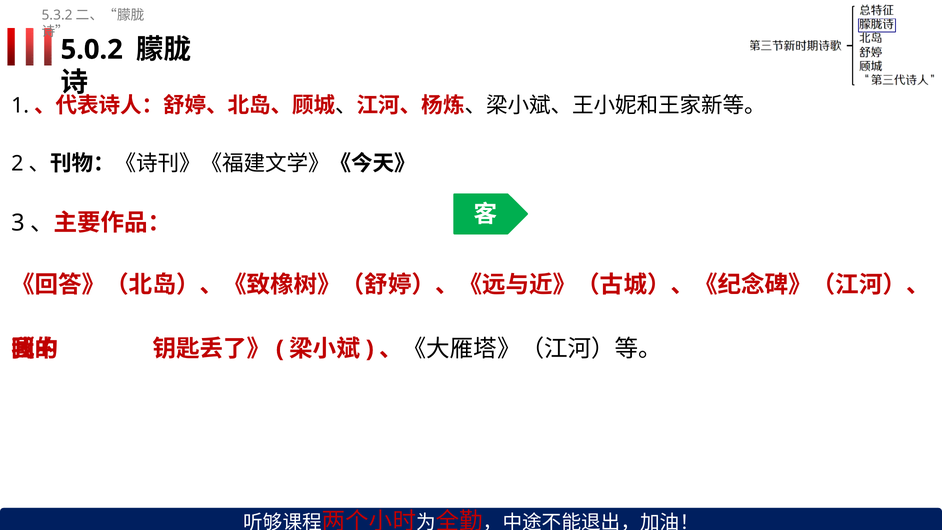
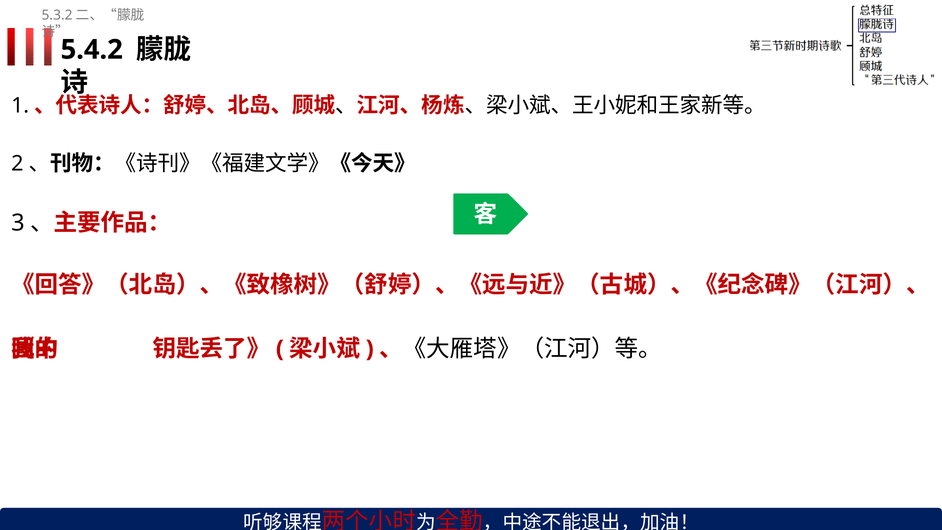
5.0.2: 5.0.2 -> 5.4.2
